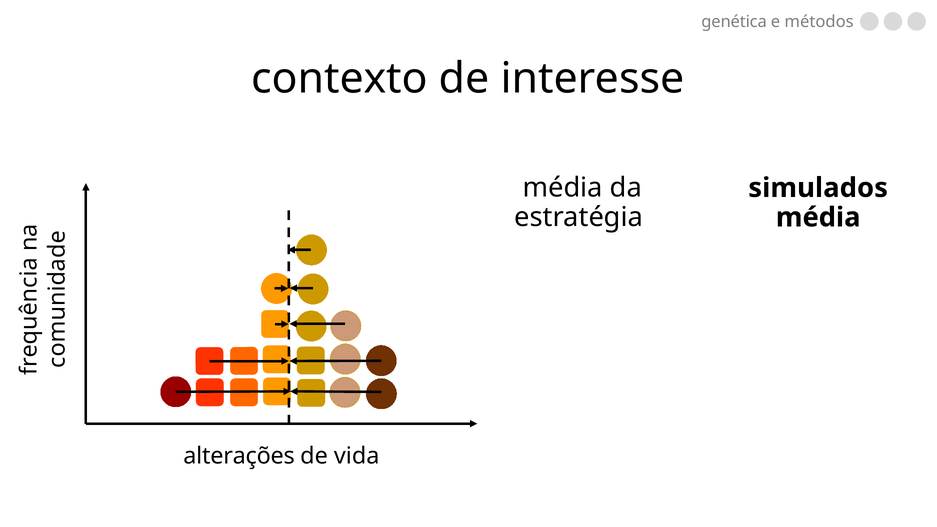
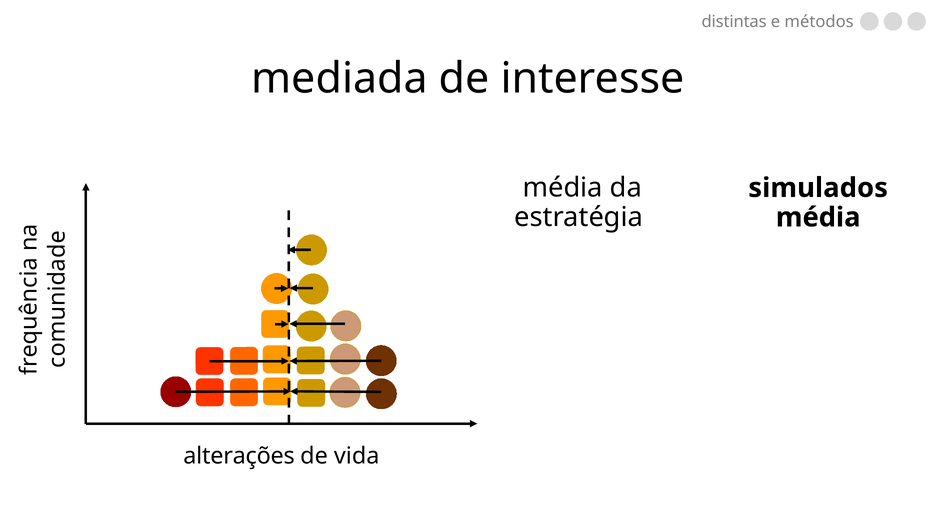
genética: genética -> distintas
contexto: contexto -> mediada
